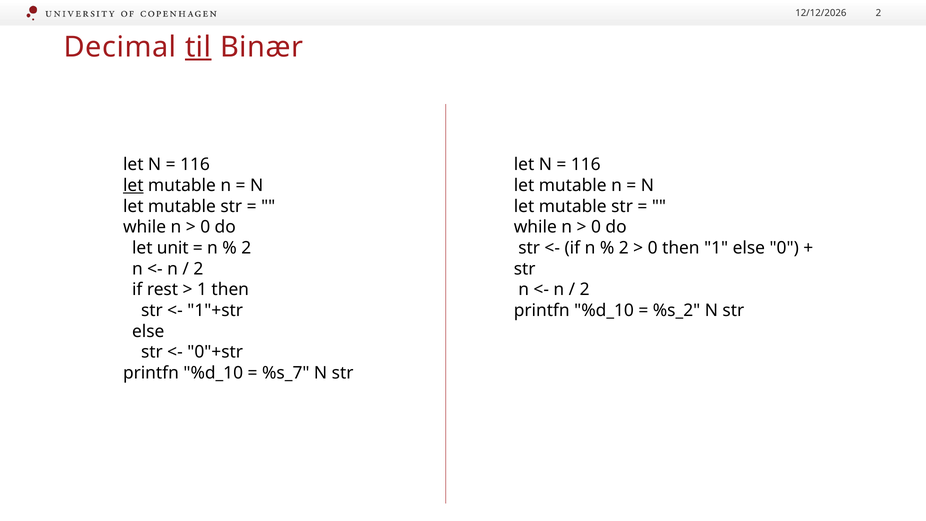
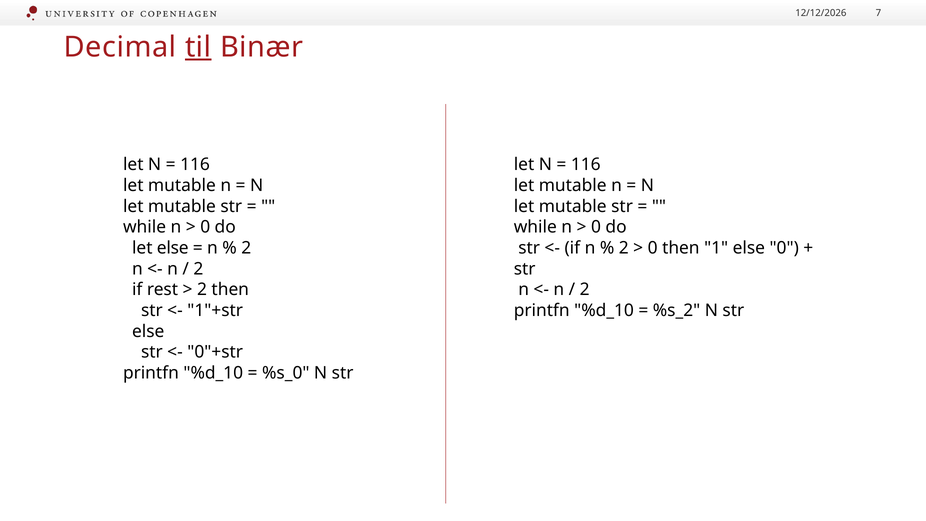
2 at (878, 13): 2 -> 7
let at (133, 185) underline: present -> none
let unit: unit -> else
1 at (202, 290): 1 -> 2
%s_7: %s_7 -> %s_0
